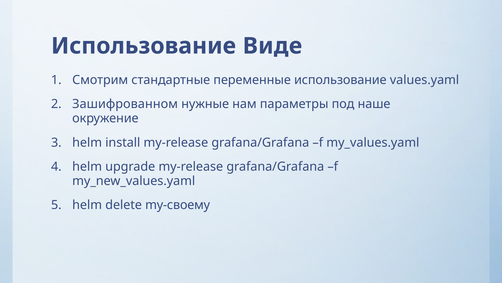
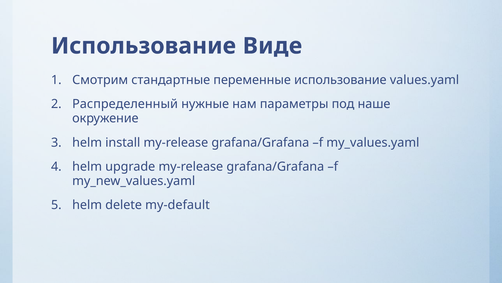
Зашифрованном: Зашифрованном -> Распределенный
my-своему: my-своему -> my-default
